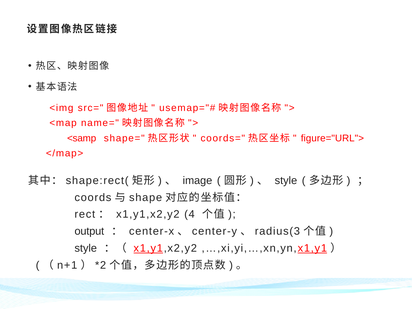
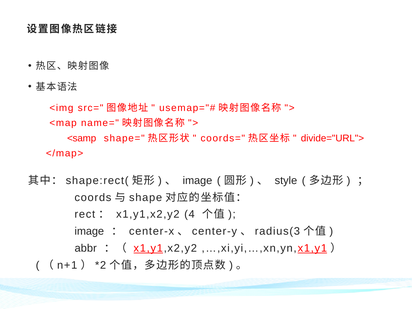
figure="URL">: figure="URL"> -> divide="URL">
output at (89, 231): output -> image
style at (86, 248): style -> abbr
